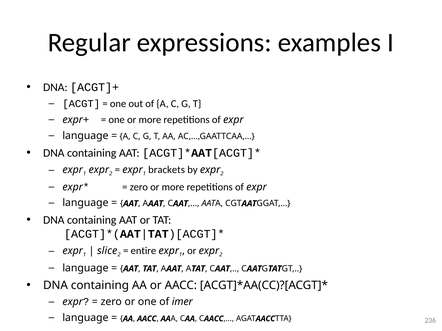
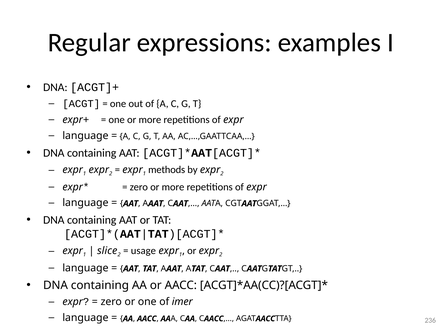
brackets: brackets -> methods
entire: entire -> usage
